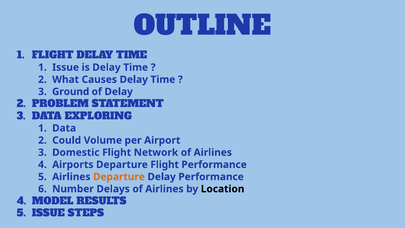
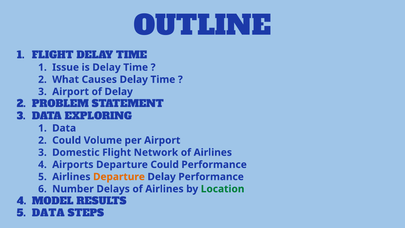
Ground at (71, 92): Ground -> Airport
Departure Flight: Flight -> Could
Location colour: black -> green
ISSUE at (48, 213): ISSUE -> DATA
